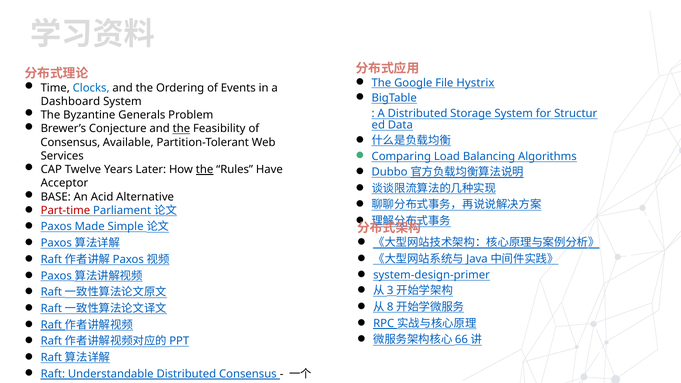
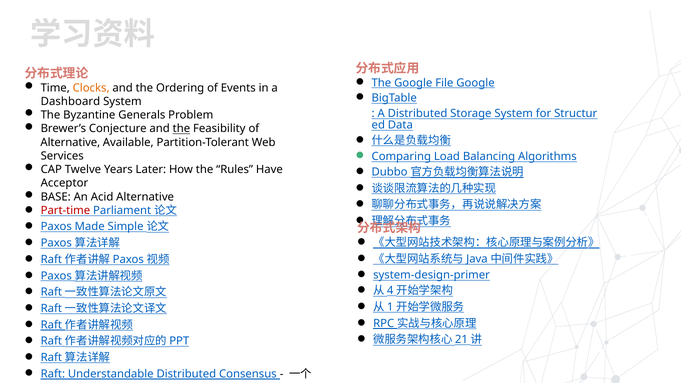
File Hystrix: Hystrix -> Google
Clocks colour: blue -> orange
Consensus at (70, 142): Consensus -> Alternative
the at (205, 170) underline: present -> none
3: 3 -> 4
8: 8 -> 1
66: 66 -> 21
